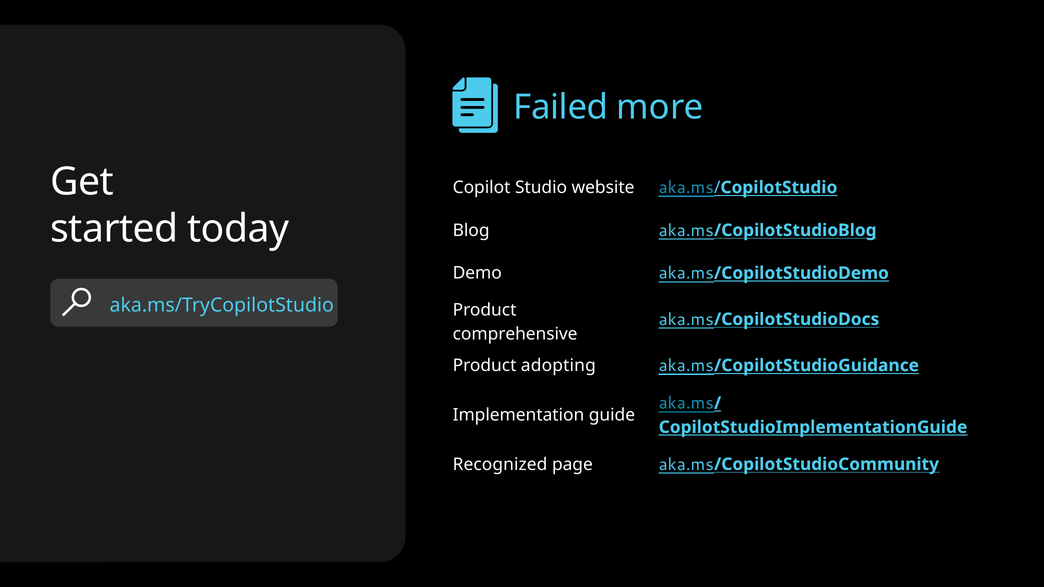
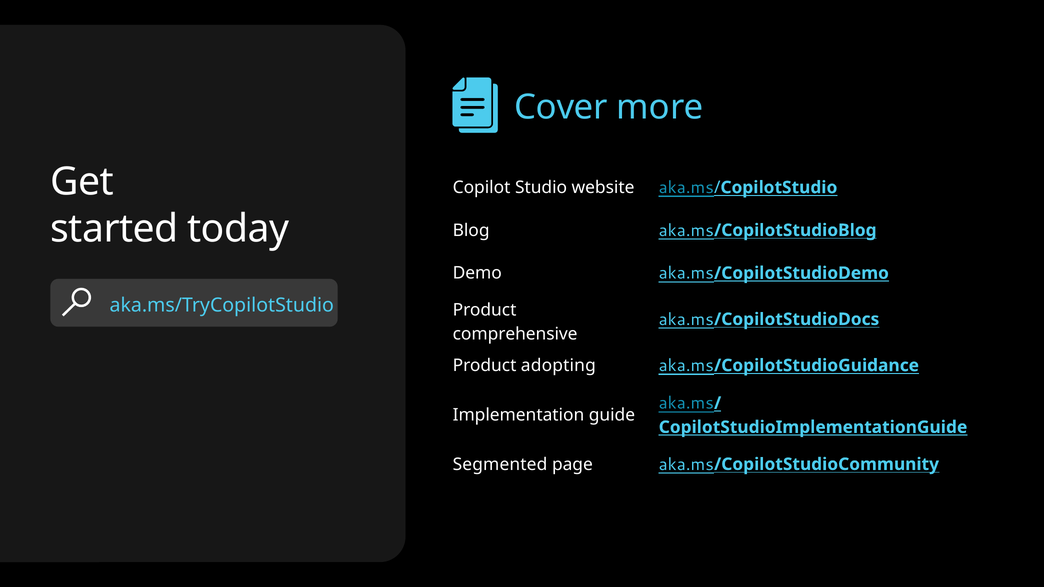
Failed: Failed -> Cover
Recognized: Recognized -> Segmented
